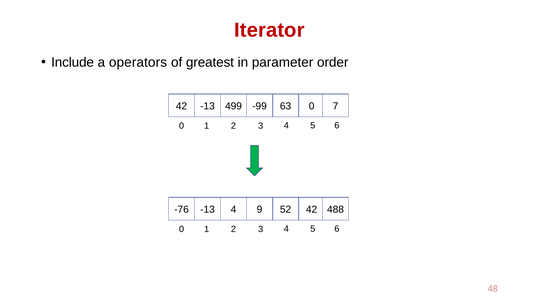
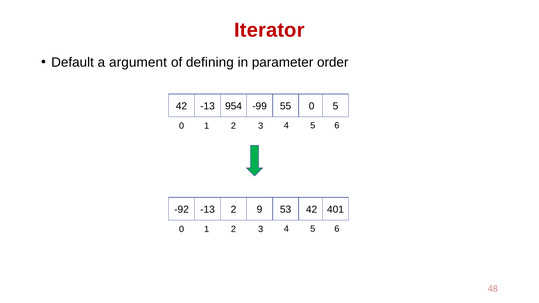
Include: Include -> Default
operators: operators -> argument
greatest: greatest -> defining
499: 499 -> 954
63: 63 -> 55
0 7: 7 -> 5
-76: -76 -> -92
-13 4: 4 -> 2
52: 52 -> 53
488: 488 -> 401
